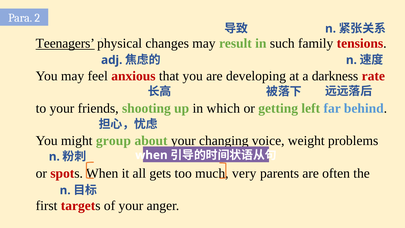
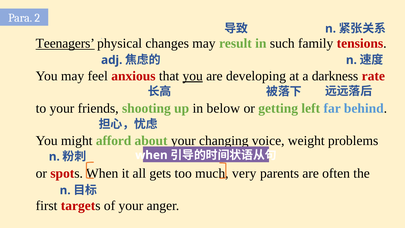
you at (193, 76) underline: none -> present
which: which -> below
group: group -> afford
